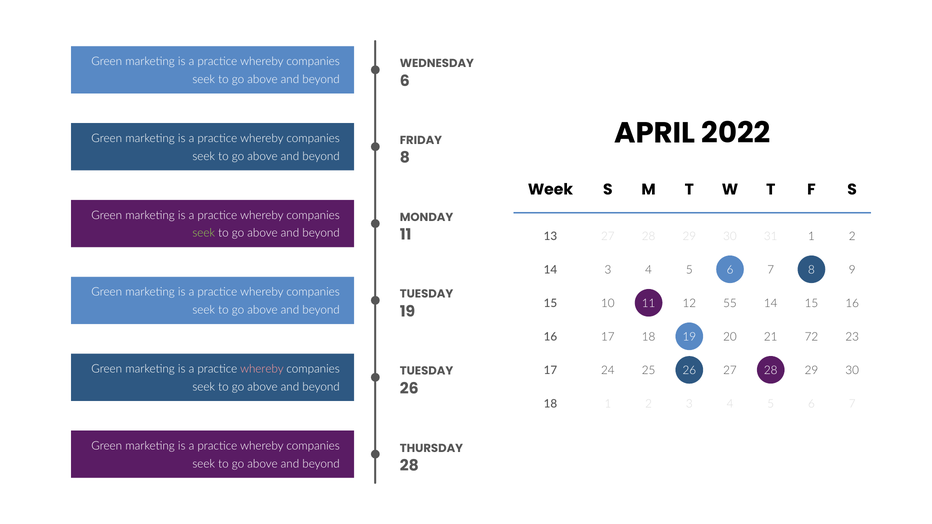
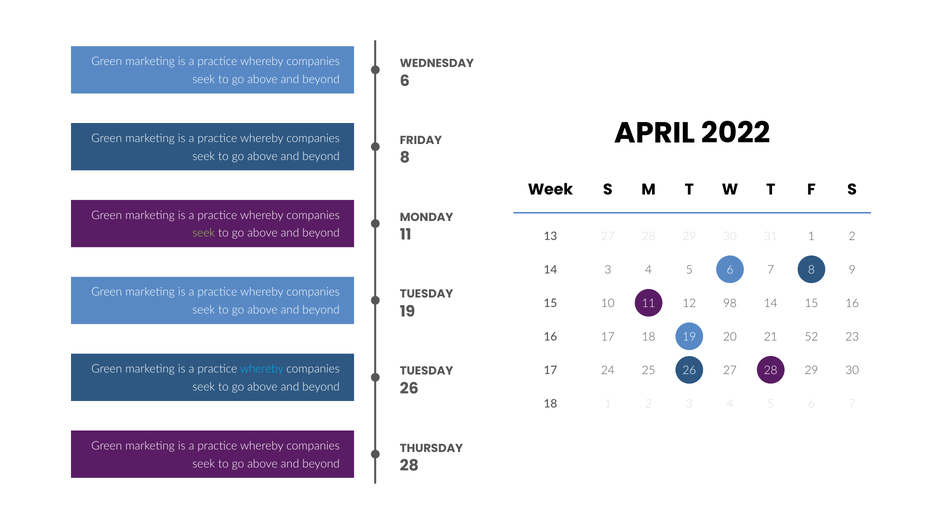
55: 55 -> 98
72: 72 -> 52
whereby at (262, 369) colour: pink -> light blue
